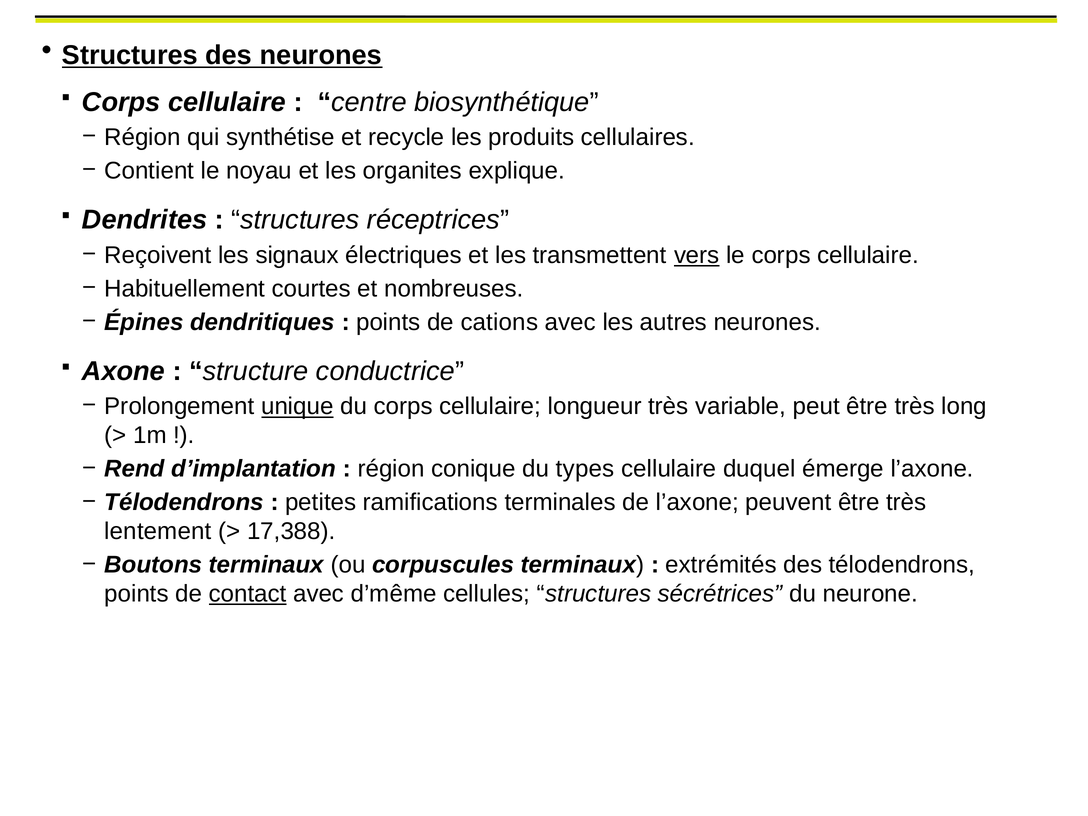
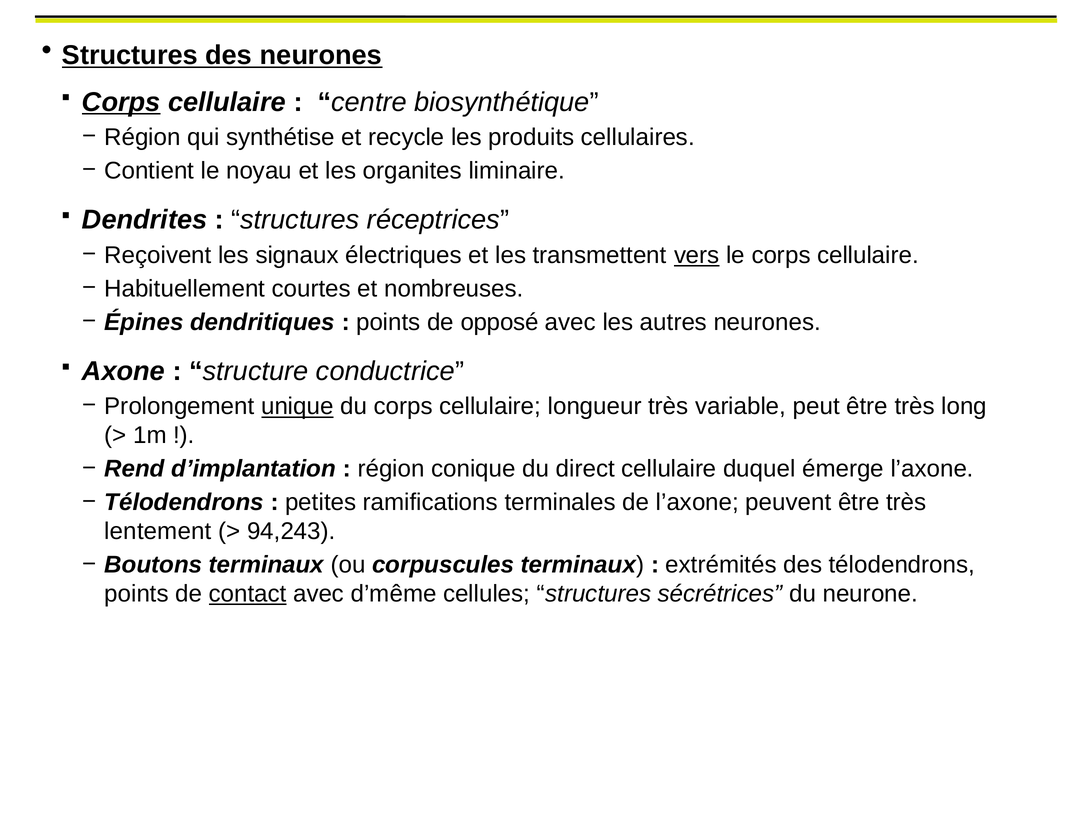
Corps at (121, 102) underline: none -> present
explique: explique -> liminaire
cations: cations -> opposé
types: types -> direct
17,388: 17,388 -> 94,243
